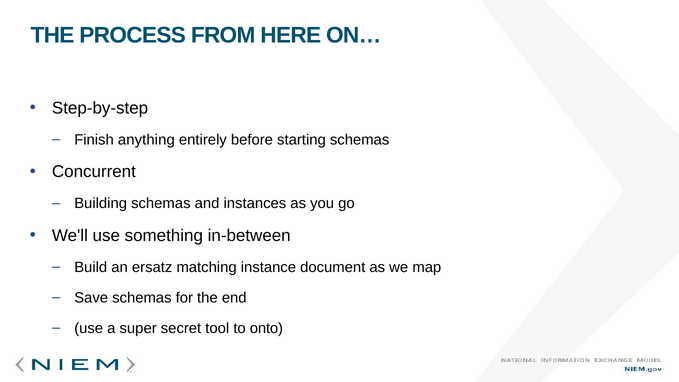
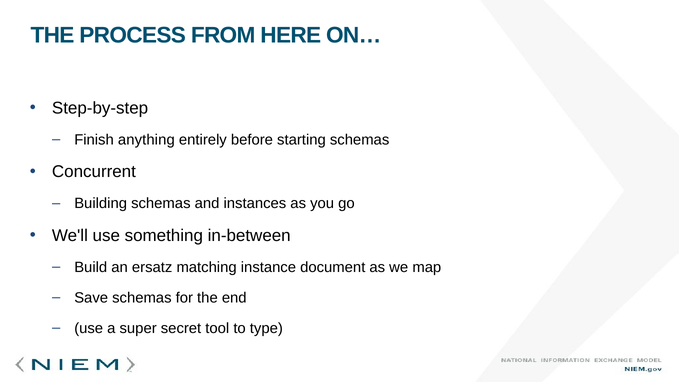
onto: onto -> type
